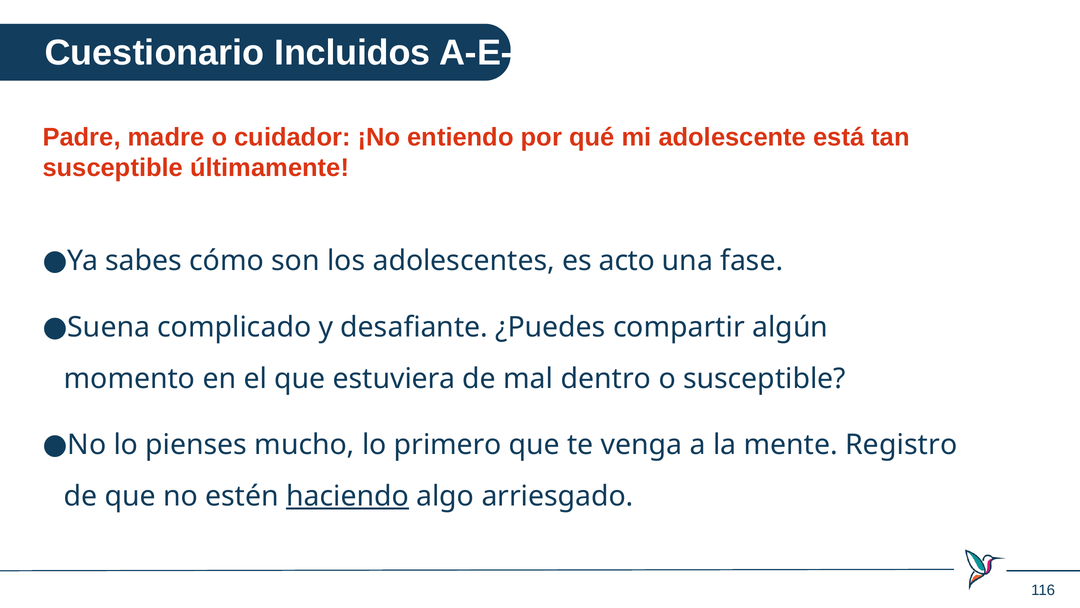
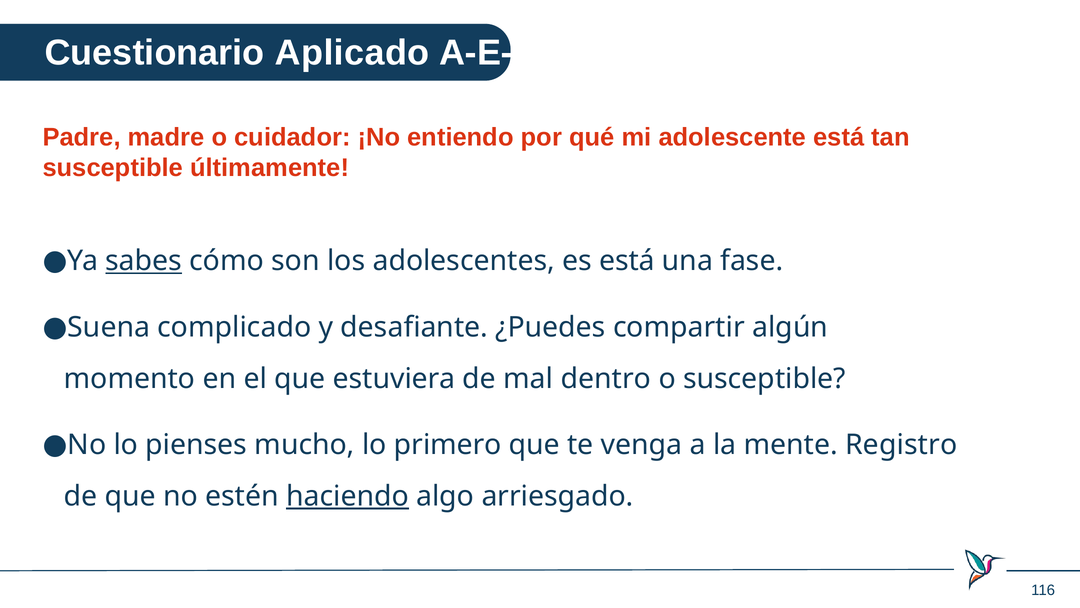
Incluidos: Incluidos -> Aplicado
sabes underline: none -> present
es acto: acto -> está
